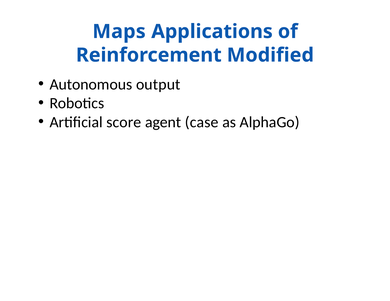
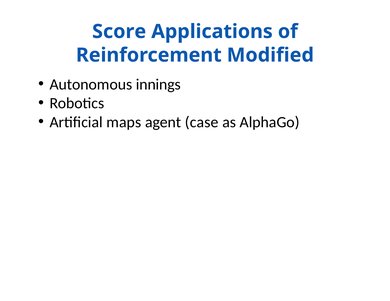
Maps: Maps -> Score
output: output -> innings
score: score -> maps
